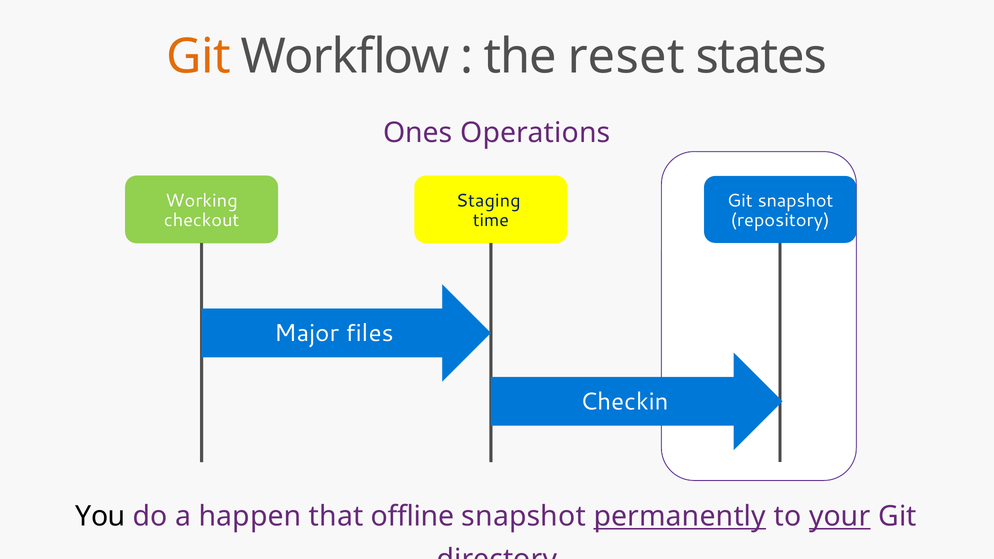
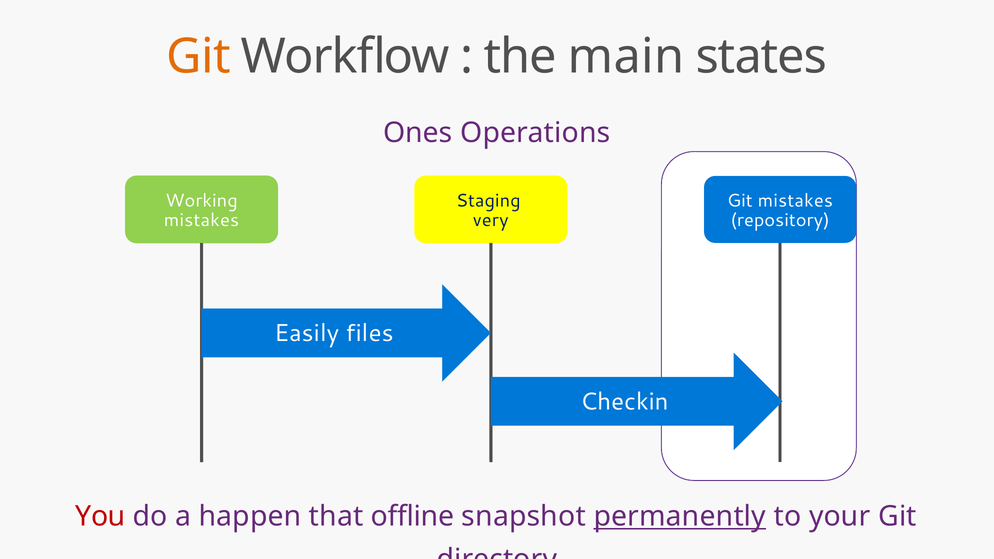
reset: reset -> main
Git snapshot: snapshot -> mistakes
checkout at (202, 220): checkout -> mistakes
time: time -> very
Major: Major -> Easily
You colour: black -> red
your underline: present -> none
